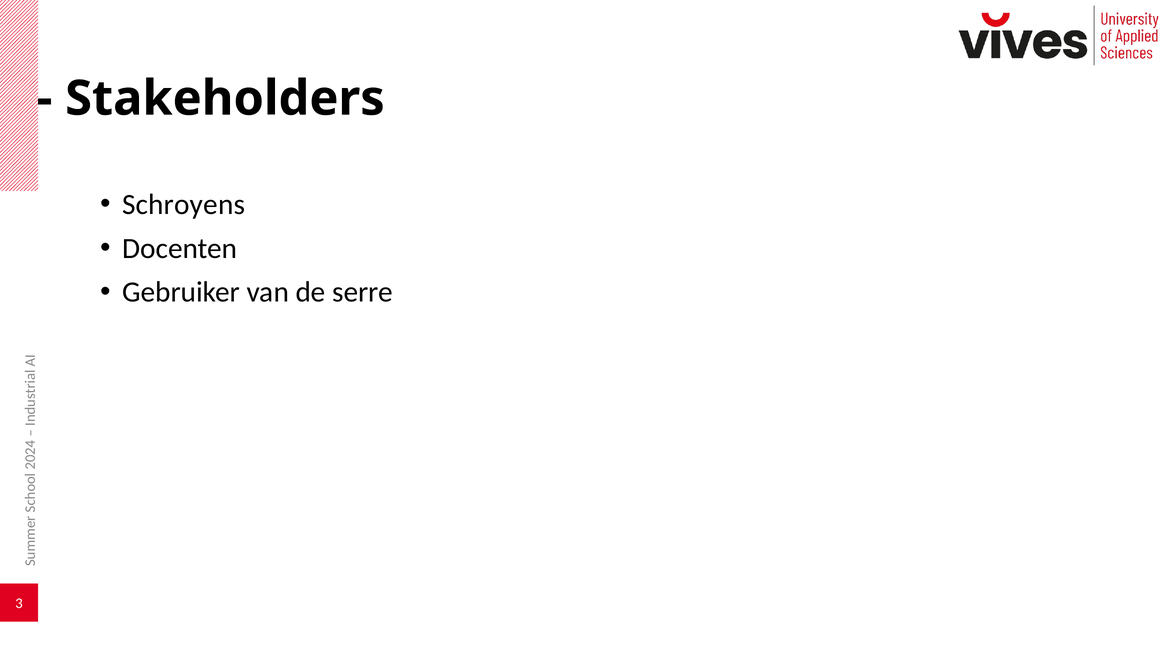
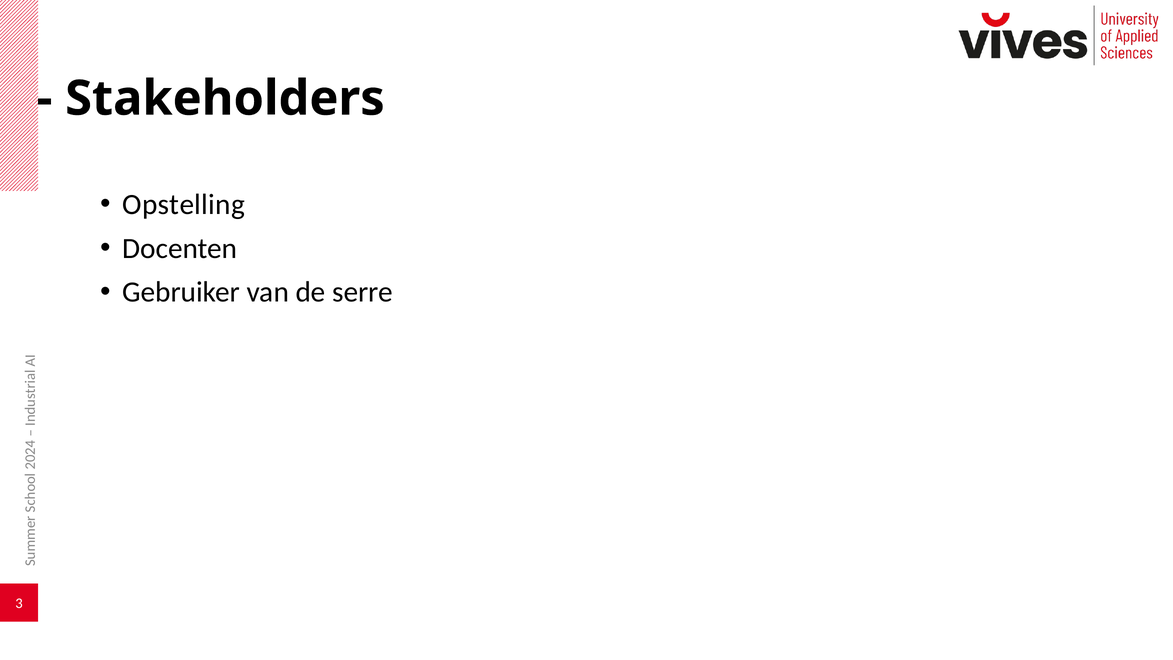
Schroyens: Schroyens -> Opstelling
